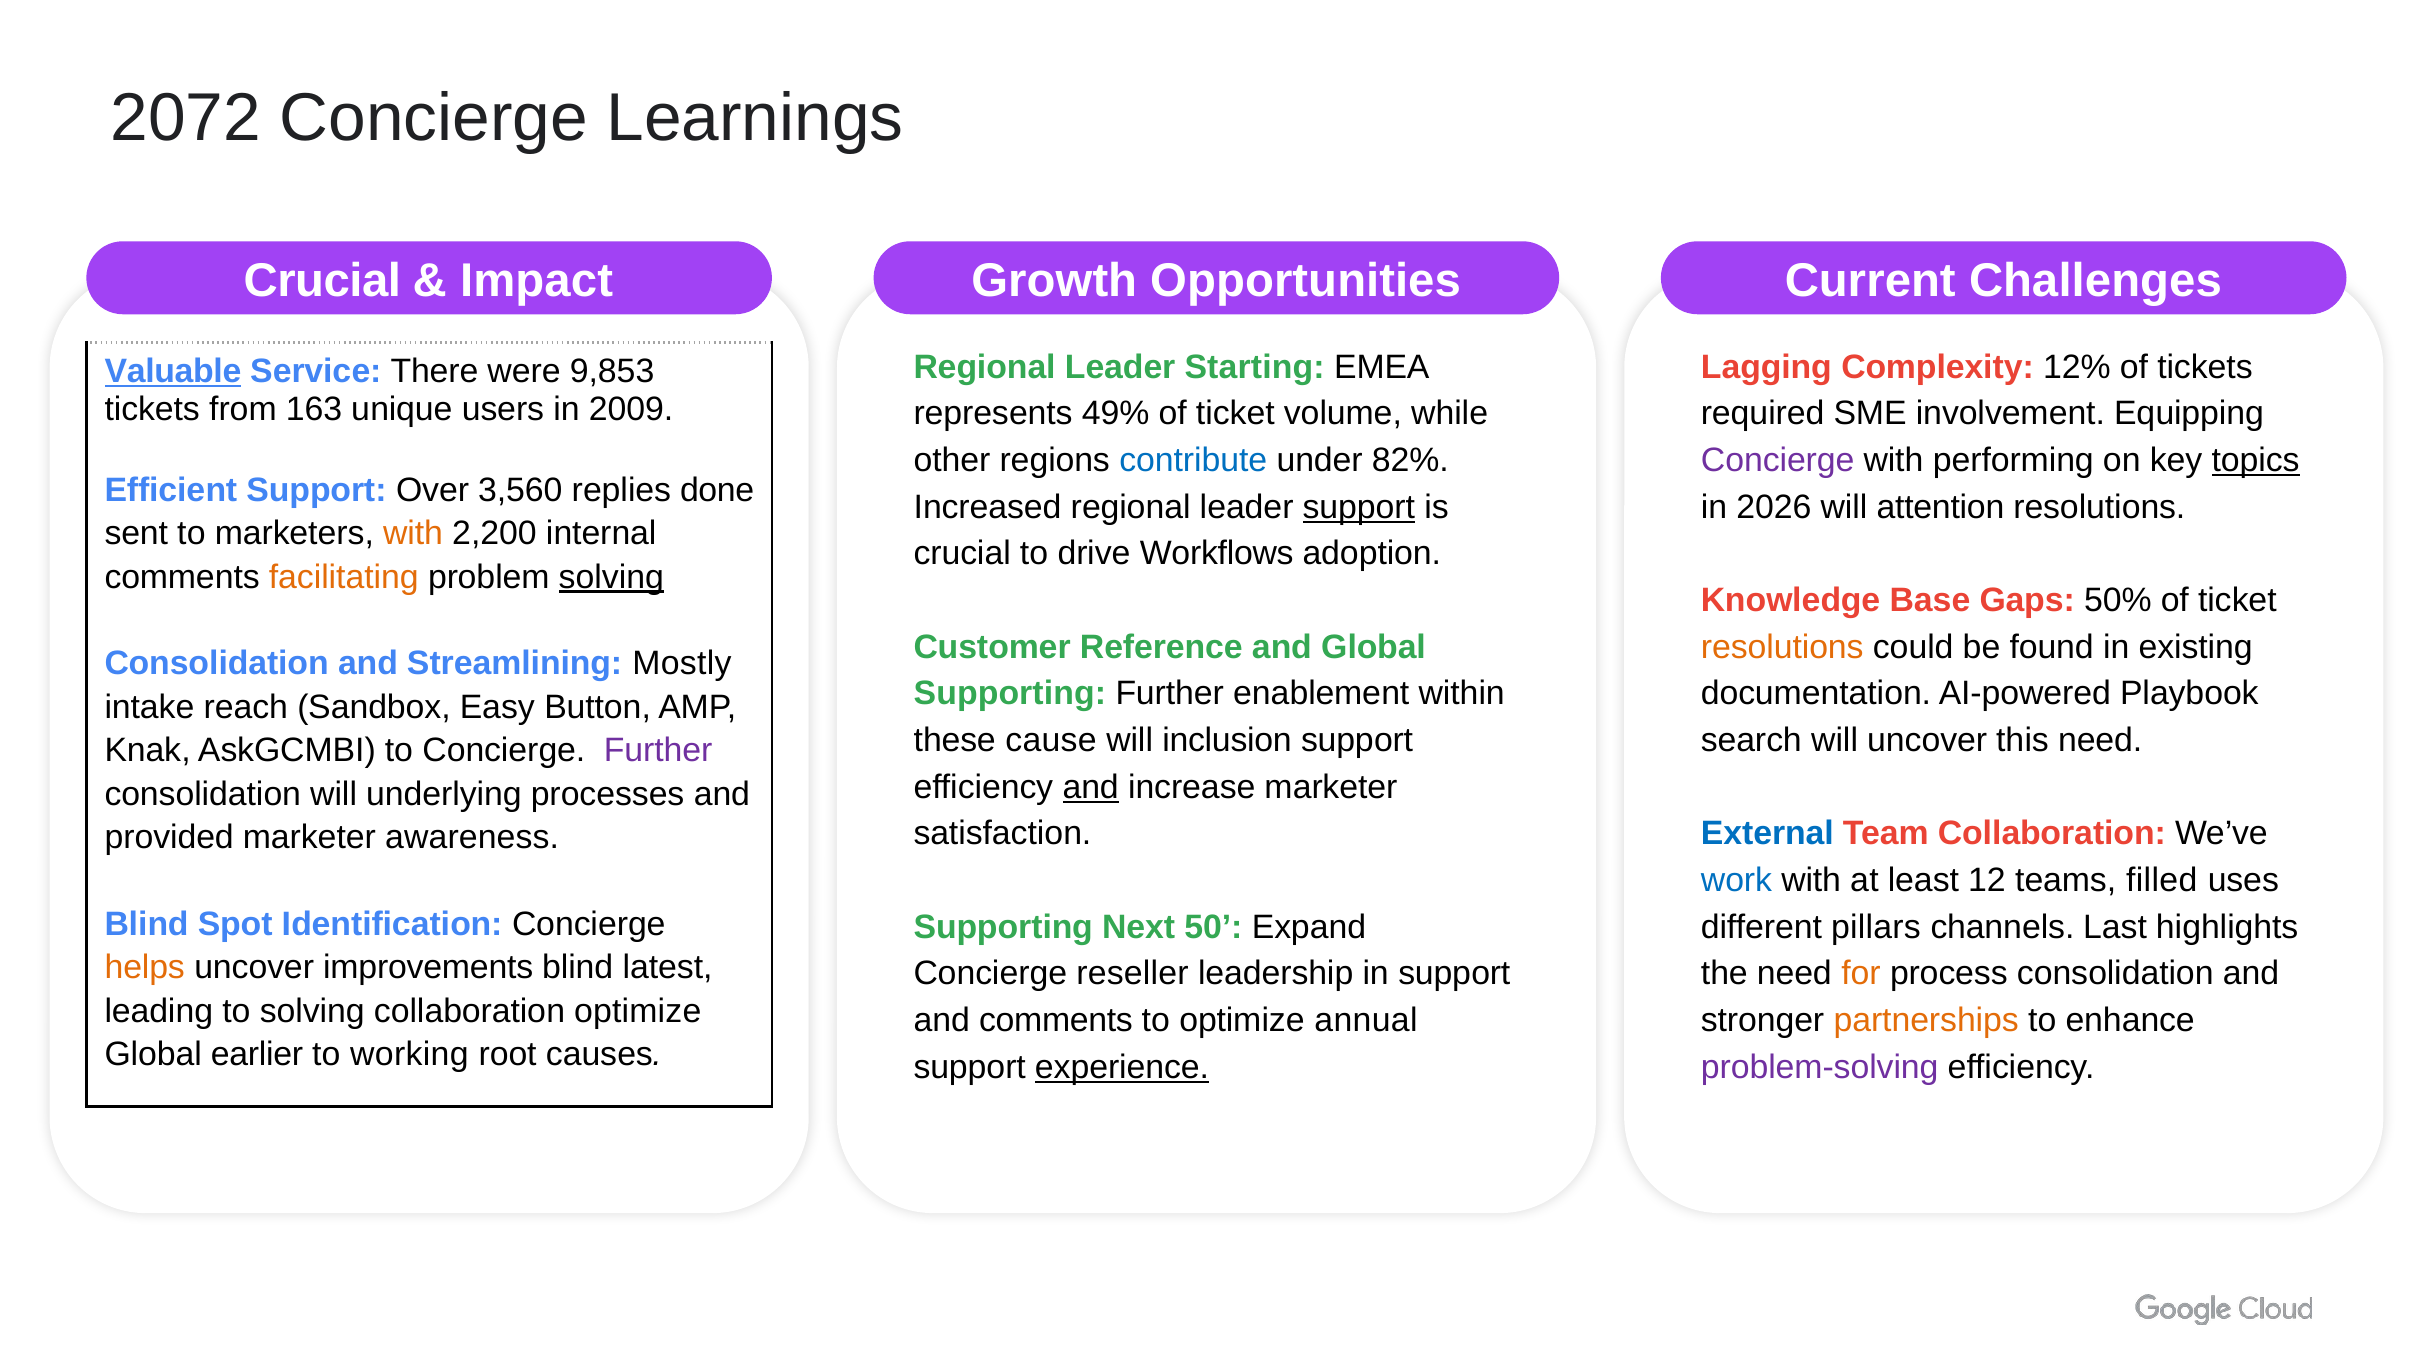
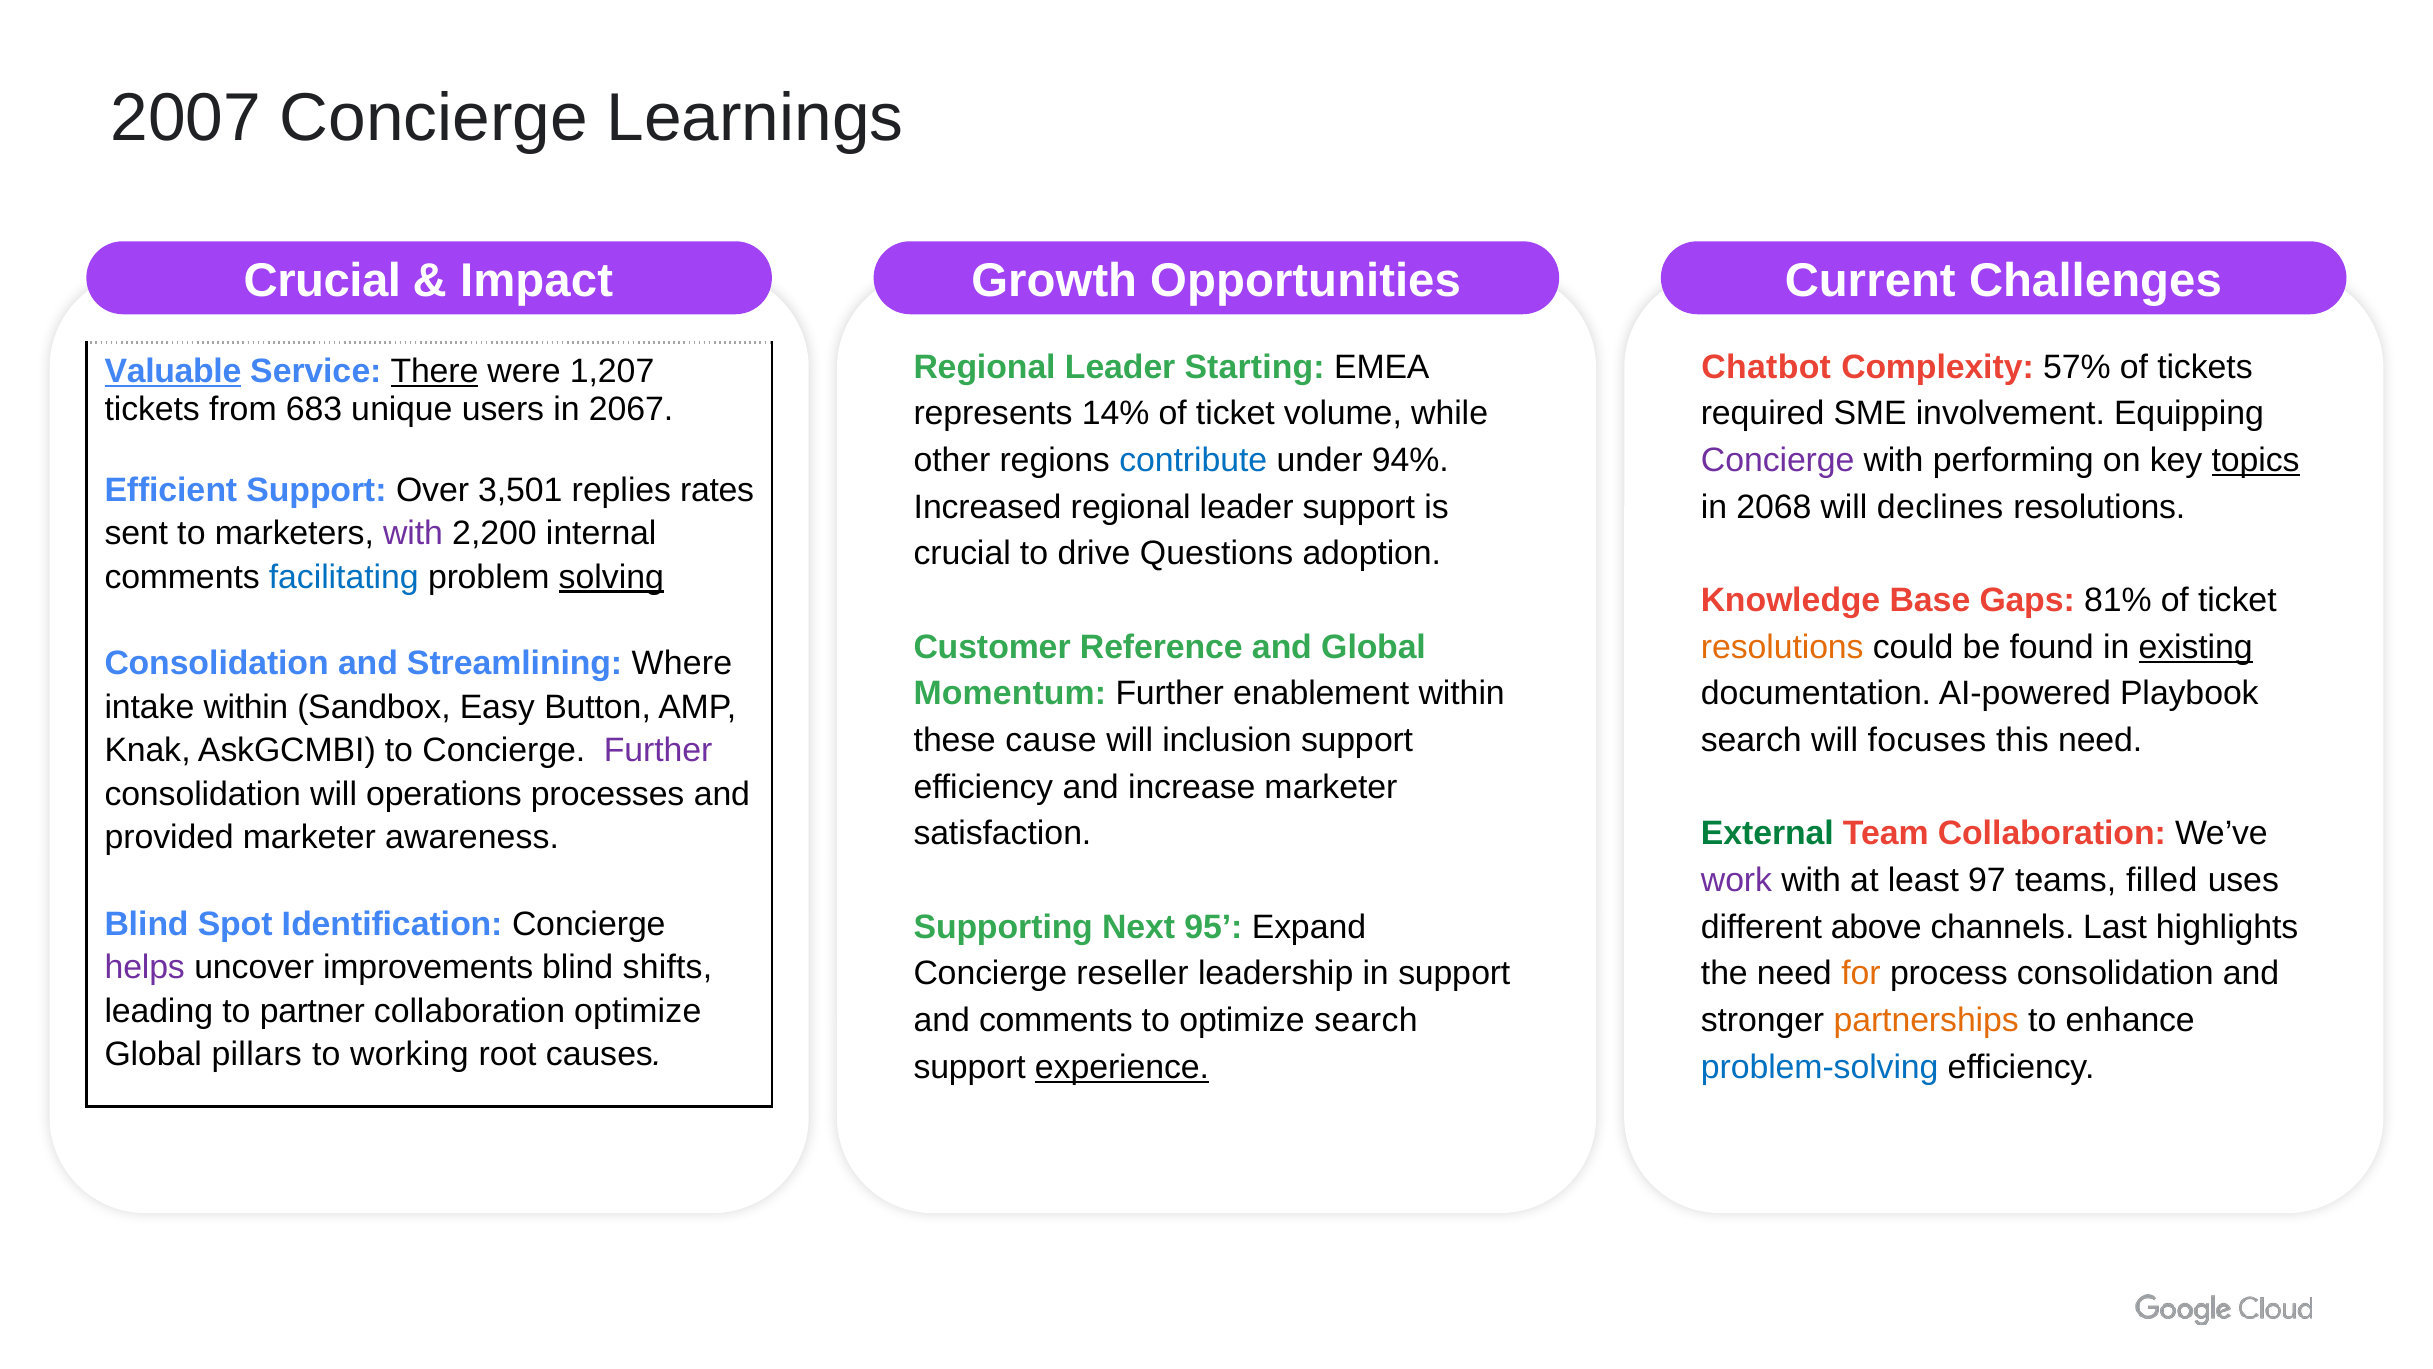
2072: 2072 -> 2007
Lagging: Lagging -> Chatbot
12%: 12% -> 57%
There underline: none -> present
9,853: 9,853 -> 1,207
163: 163 -> 683
2009: 2009 -> 2067
49%: 49% -> 14%
82%: 82% -> 94%
3,560: 3,560 -> 3,501
done: done -> rates
support at (1359, 507) underline: present -> none
2026: 2026 -> 2068
attention: attention -> declines
with at (413, 533) colour: orange -> purple
Workflows: Workflows -> Questions
facilitating colour: orange -> blue
50%: 50% -> 81%
existing underline: none -> present
Mostly: Mostly -> Where
Supporting at (1010, 694): Supporting -> Momentum
intake reach: reach -> within
will uncover: uncover -> focuses
and at (1091, 787) underline: present -> none
underlying: underlying -> operations
External colour: blue -> green
work colour: blue -> purple
12: 12 -> 97
50: 50 -> 95
pillars: pillars -> above
helps colour: orange -> purple
latest: latest -> shifts
to solving: solving -> partner
optimize annual: annual -> search
earlier: earlier -> pillars
problem-solving colour: purple -> blue
